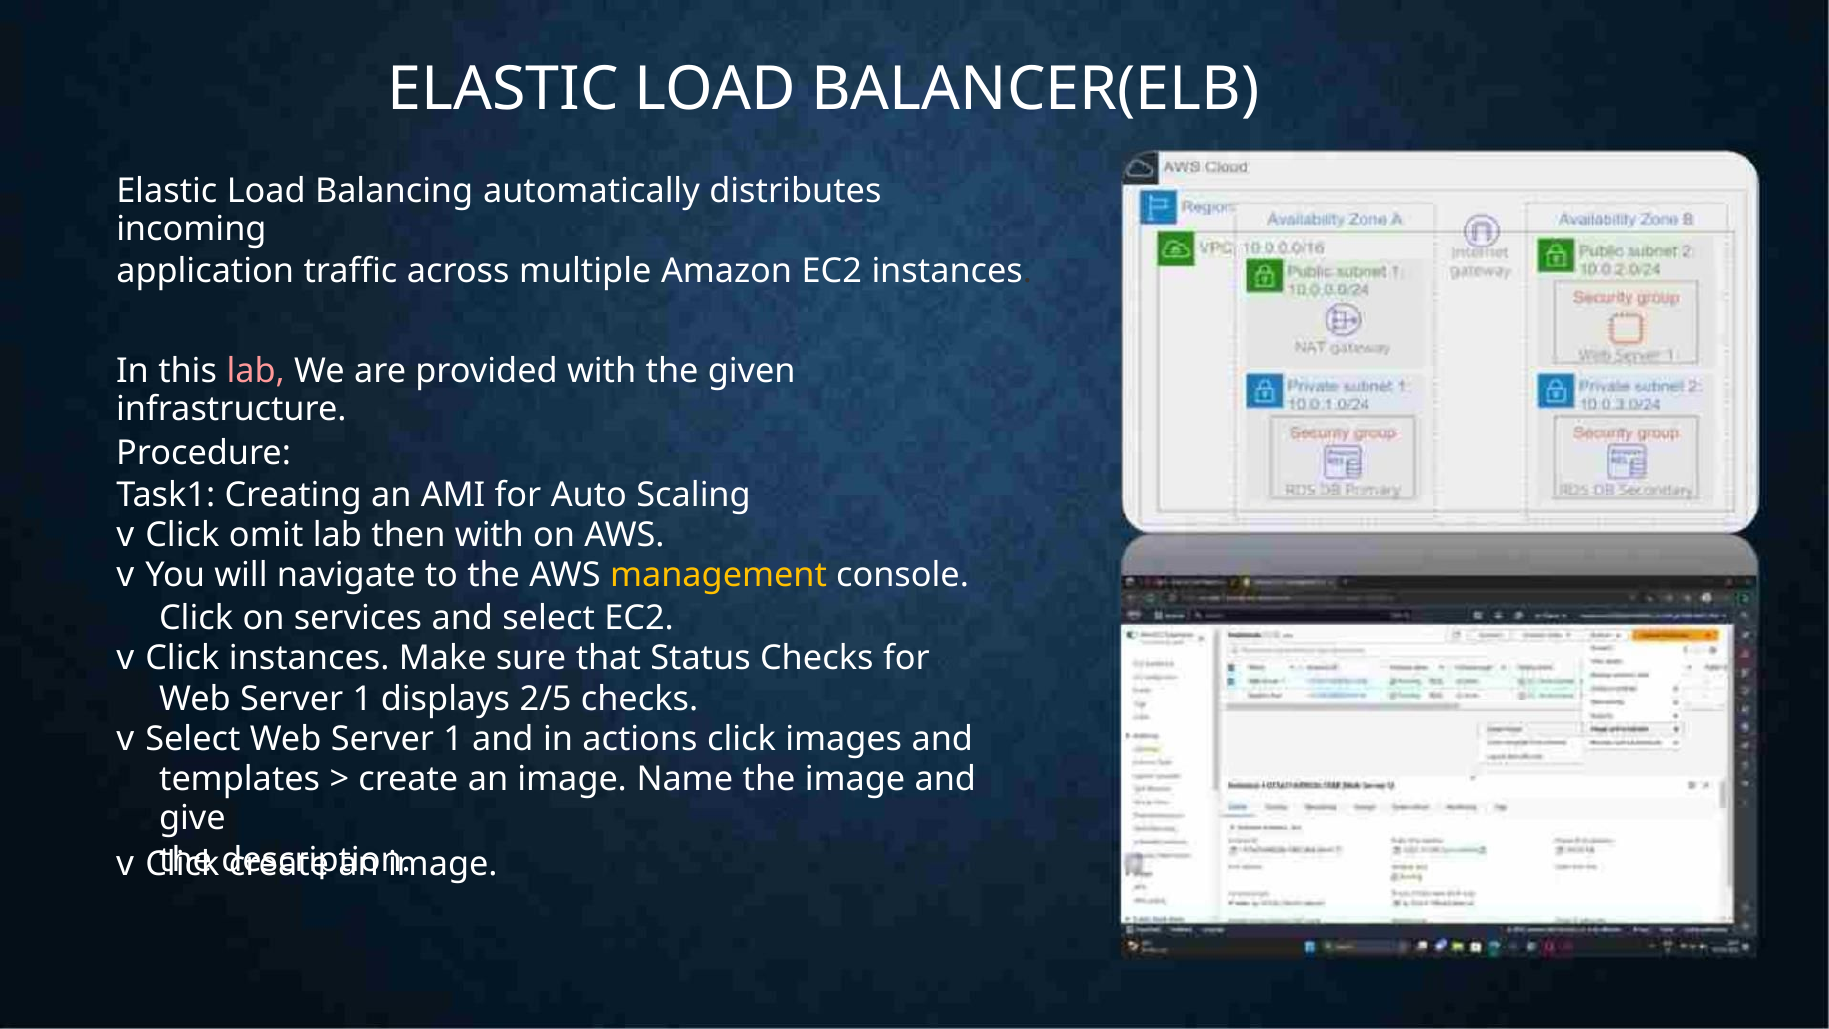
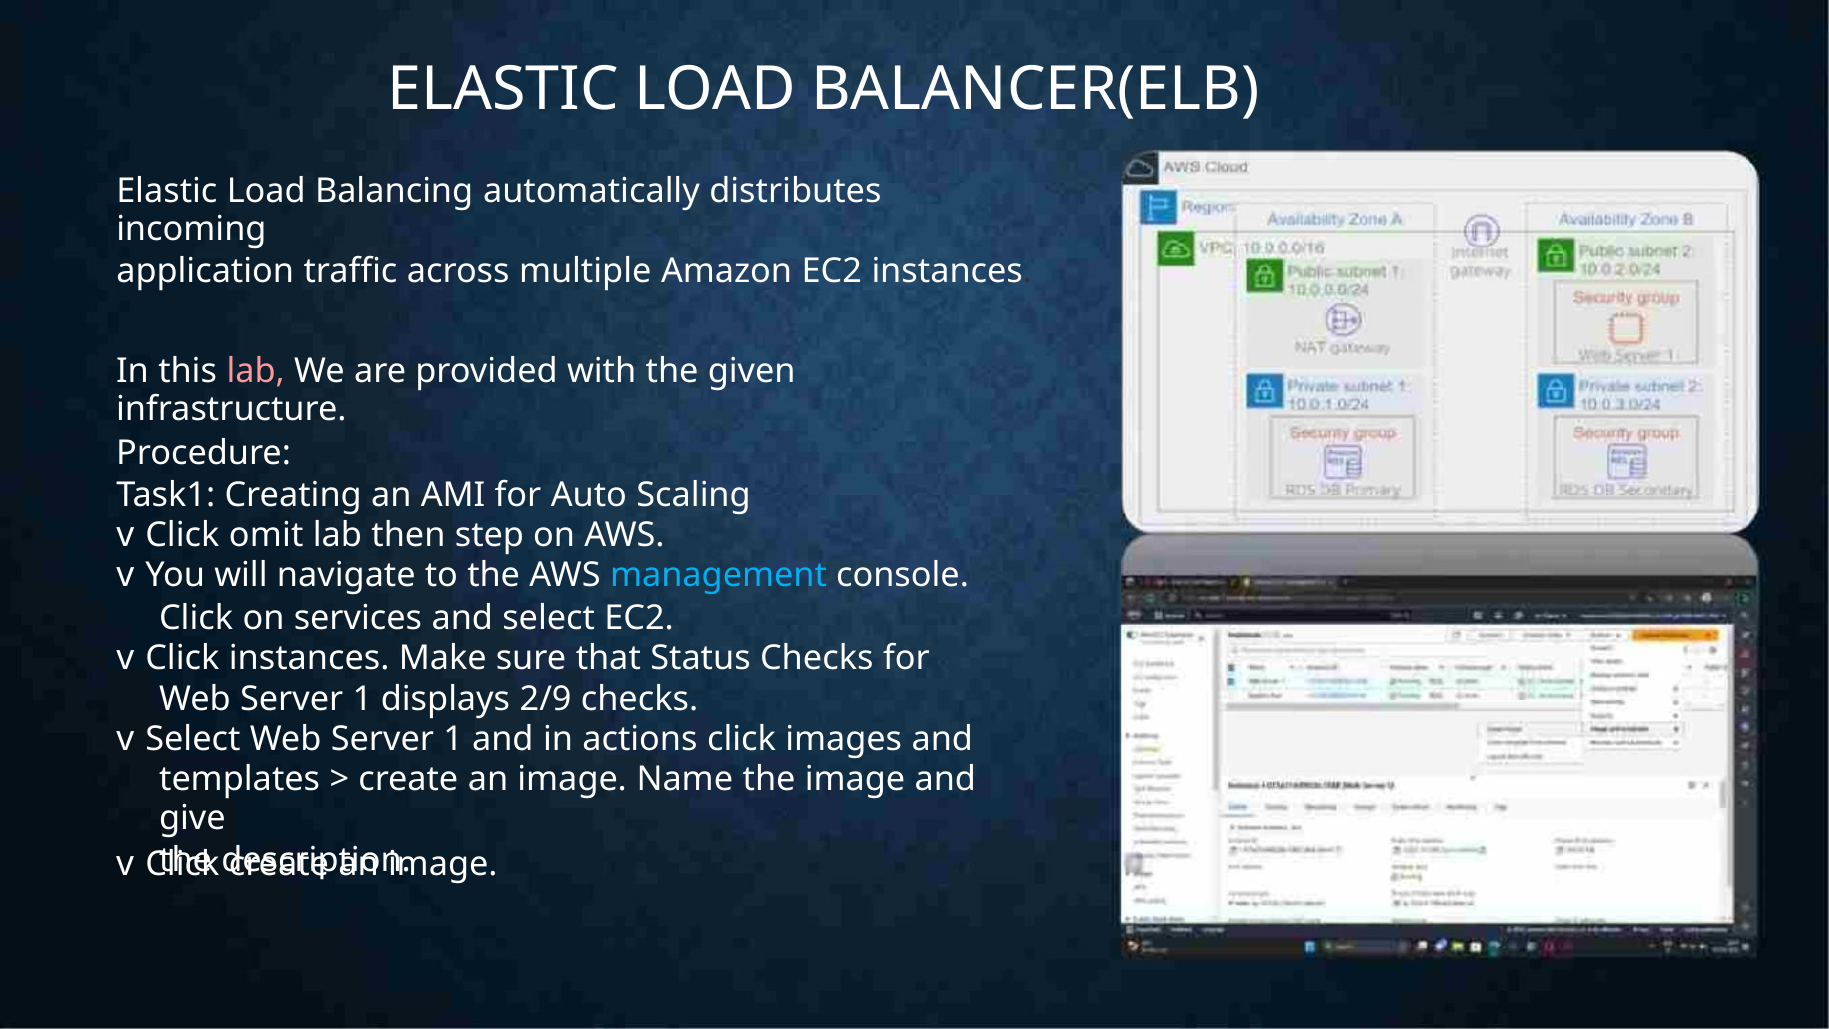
then with: with -> step
management colour: yellow -> light blue
2/5: 2/5 -> 2/9
